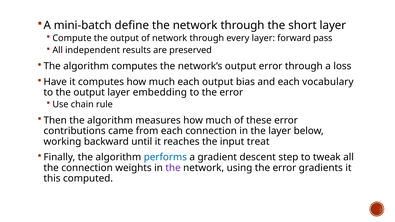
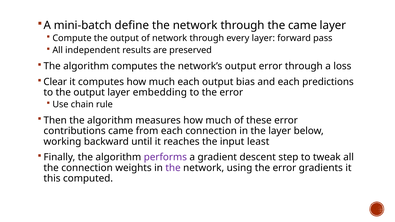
the short: short -> came
Have: Have -> Clear
vocabulary: vocabulary -> predictions
treat: treat -> least
performs colour: blue -> purple
